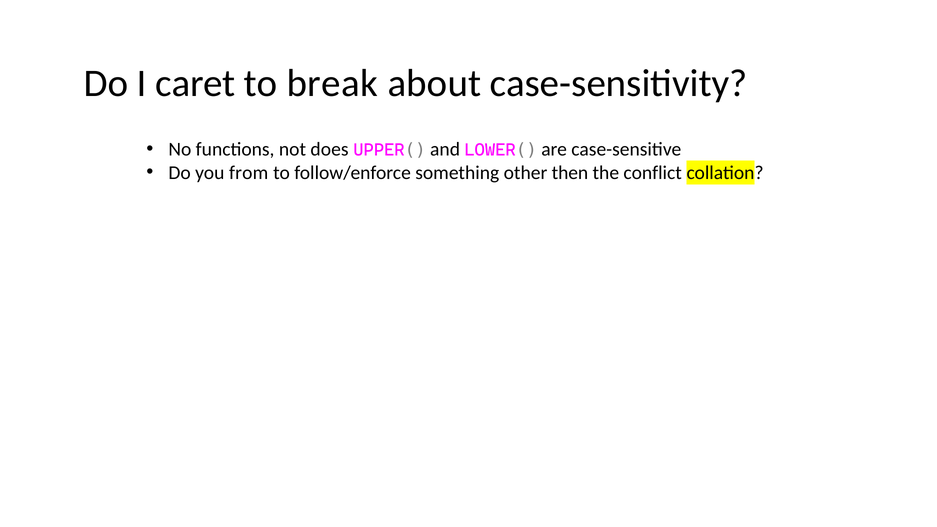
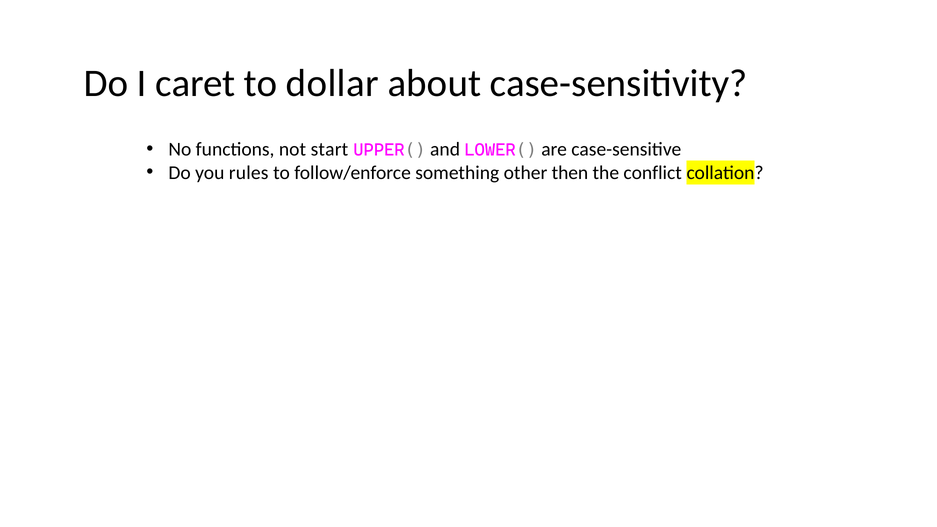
break: break -> dollar
does: does -> start
from: from -> rules
